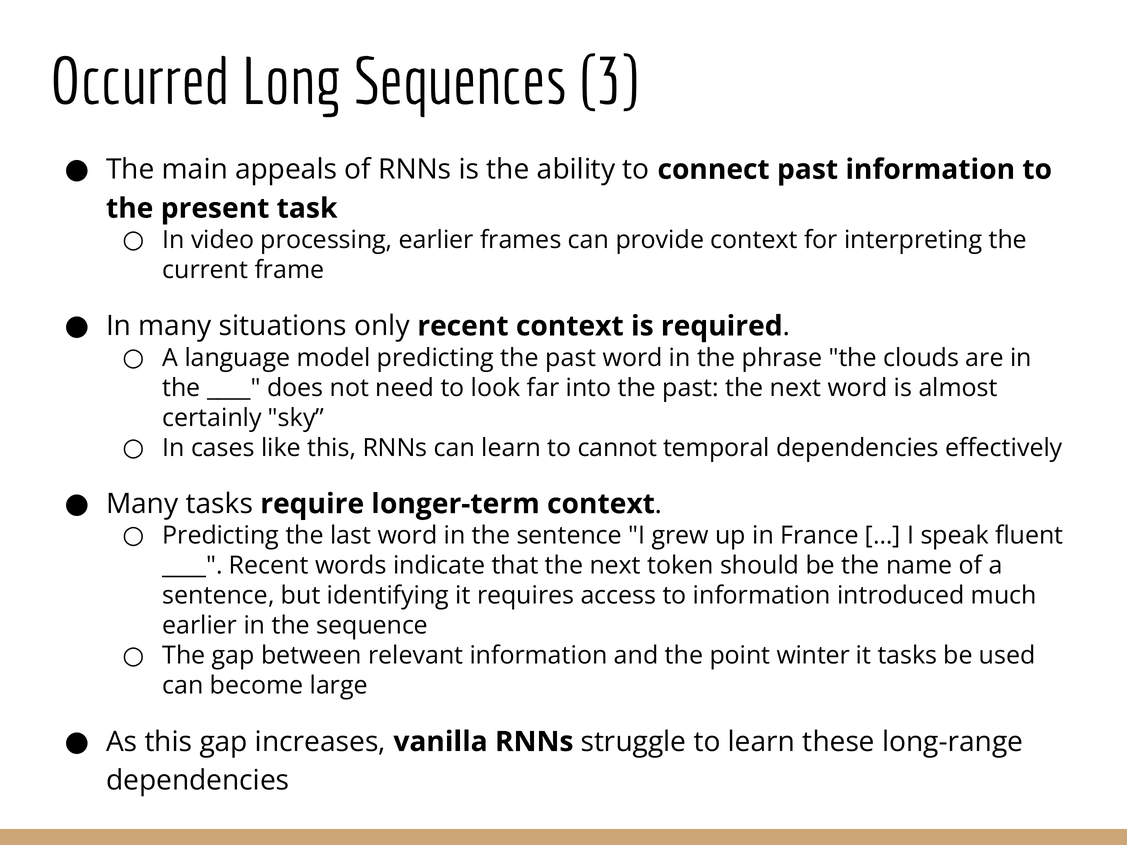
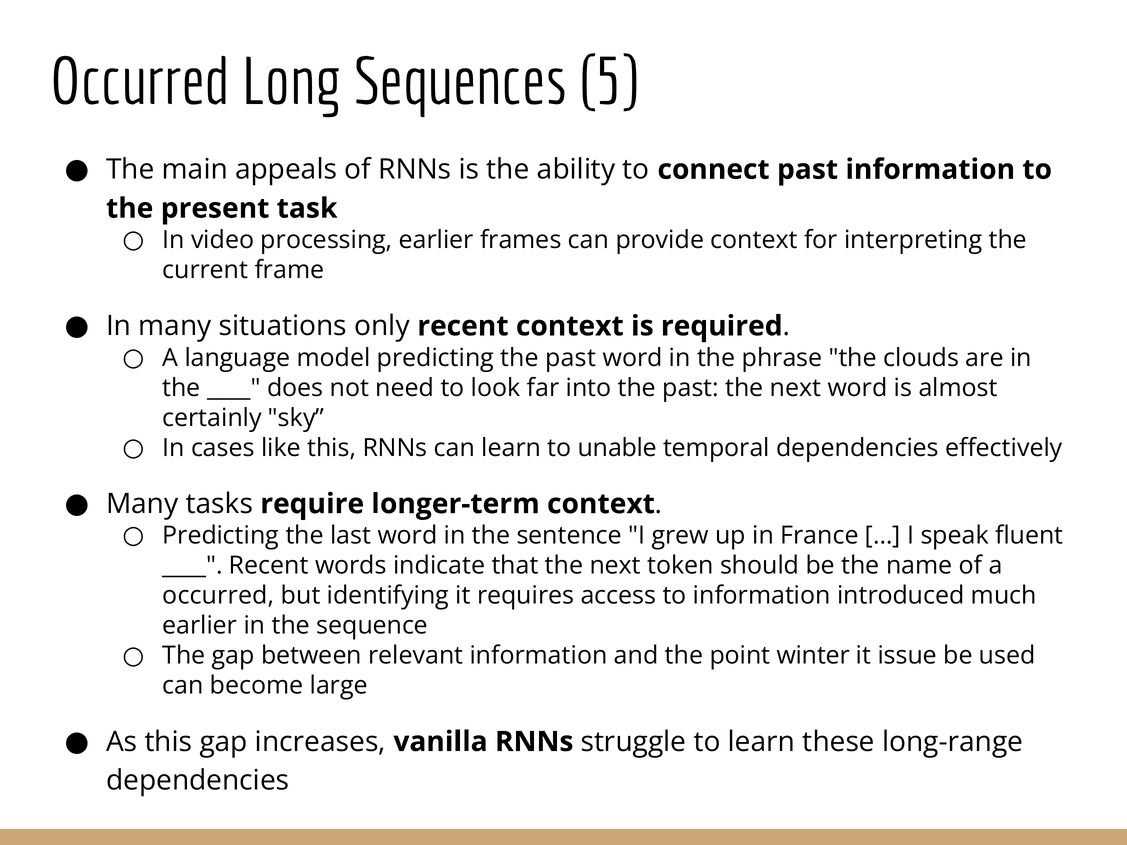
3: 3 -> 5
cannot: cannot -> unable
sentence at (218, 596): sentence -> occurred
it tasks: tasks -> issue
